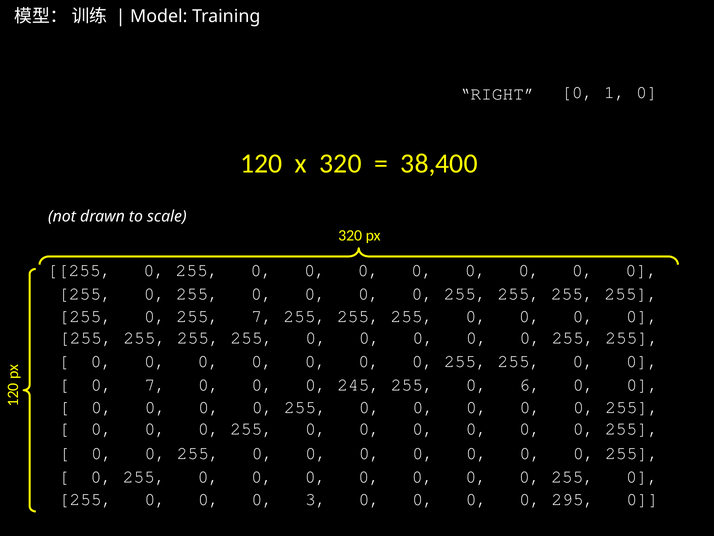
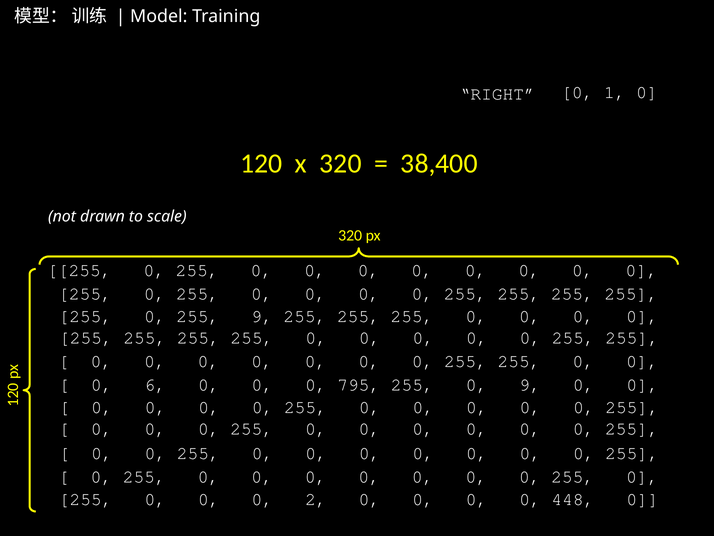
255 7: 7 -> 9
0 7: 7 -> 6
245: 245 -> 795
0 6: 6 -> 9
0 3: 3 -> 2
295: 295 -> 448
